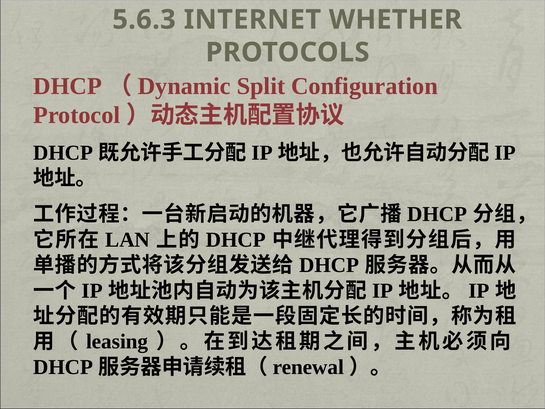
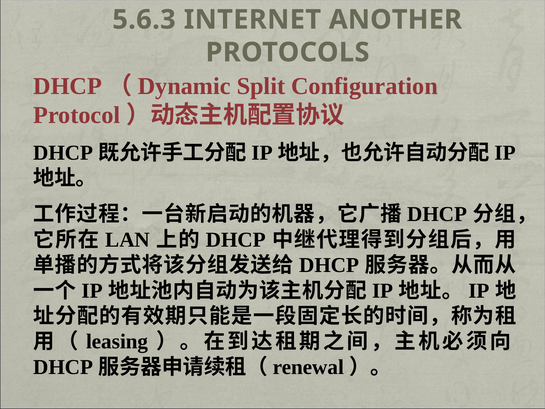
WHETHER: WHETHER -> ANOTHER
